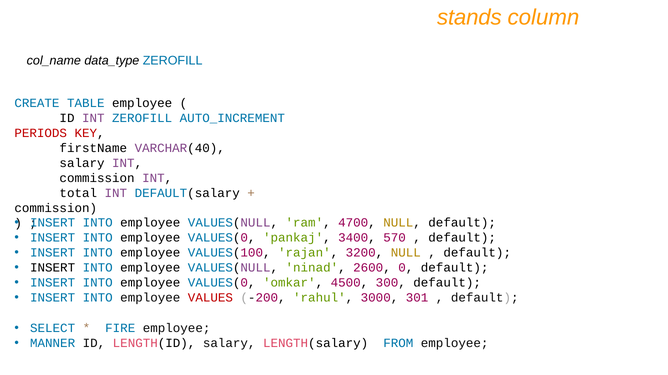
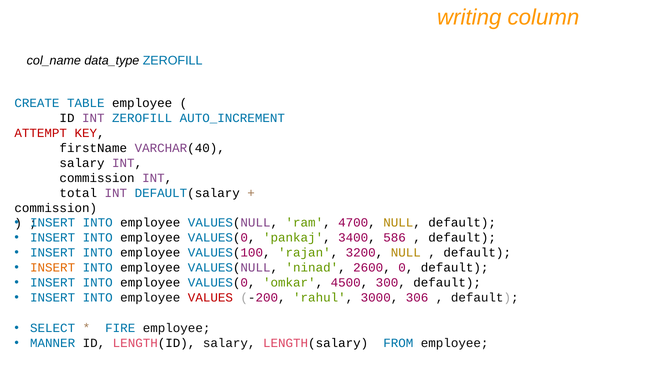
stands: stands -> writing
PERIODS: PERIODS -> ATTEMPT
570: 570 -> 586
INSERT at (53, 268) colour: black -> orange
301: 301 -> 306
